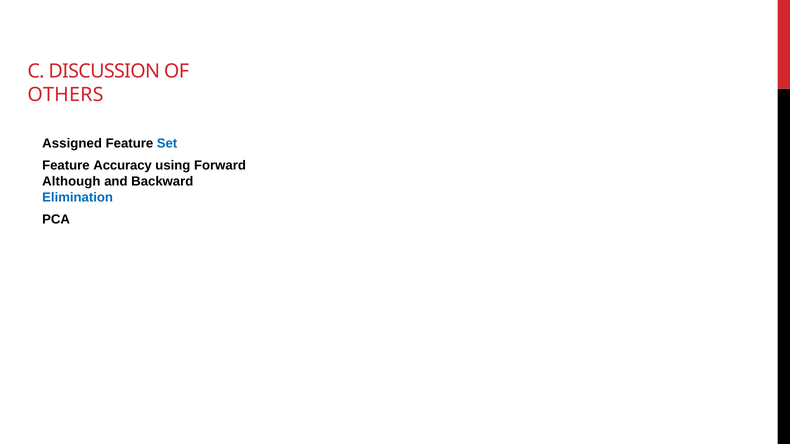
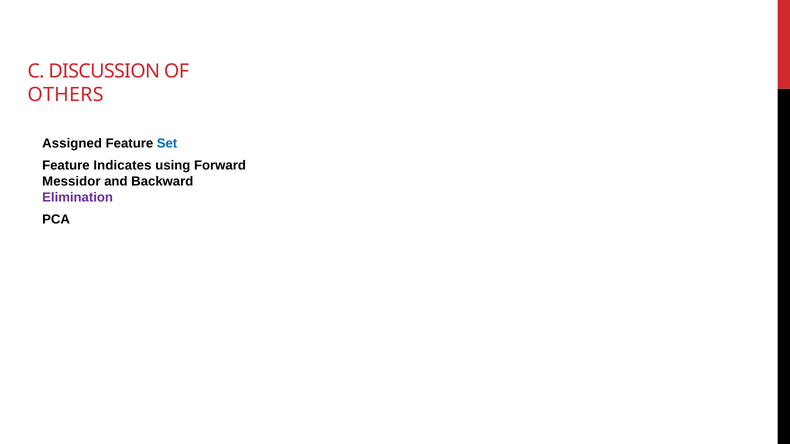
Accuracy: Accuracy -> Indicates
Although: Although -> Messidor
Elimination colour: blue -> purple
